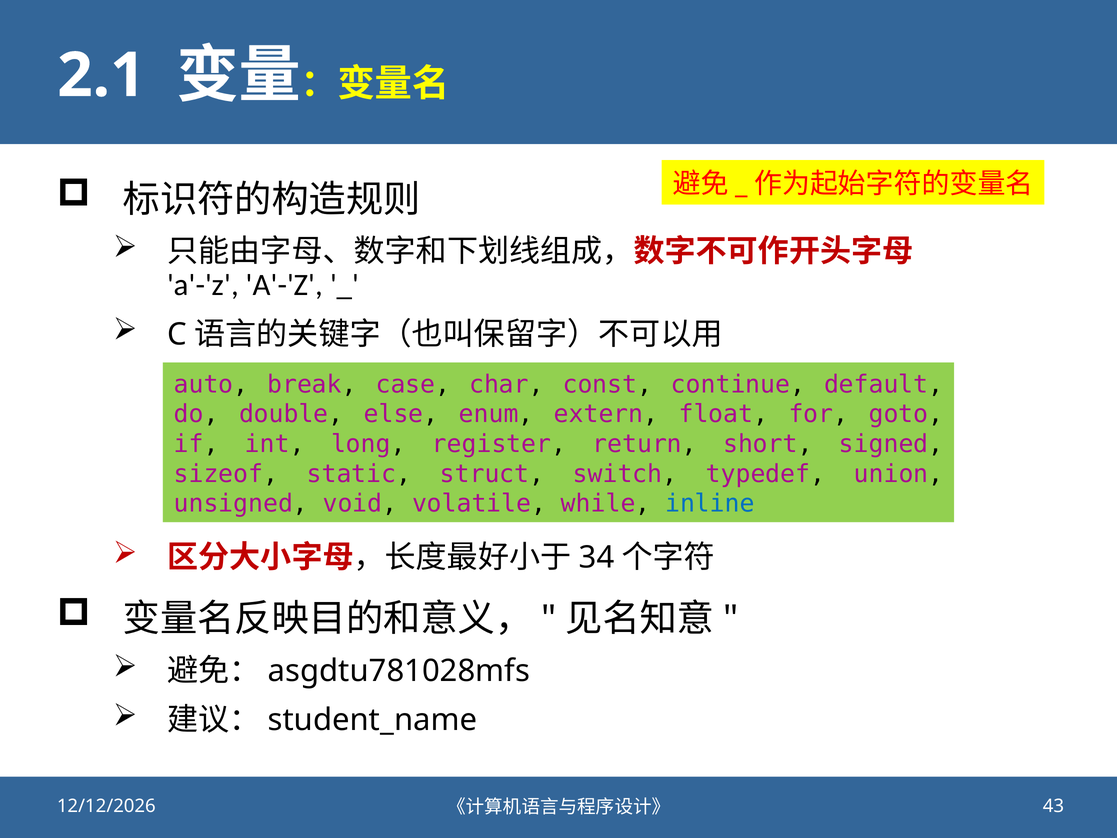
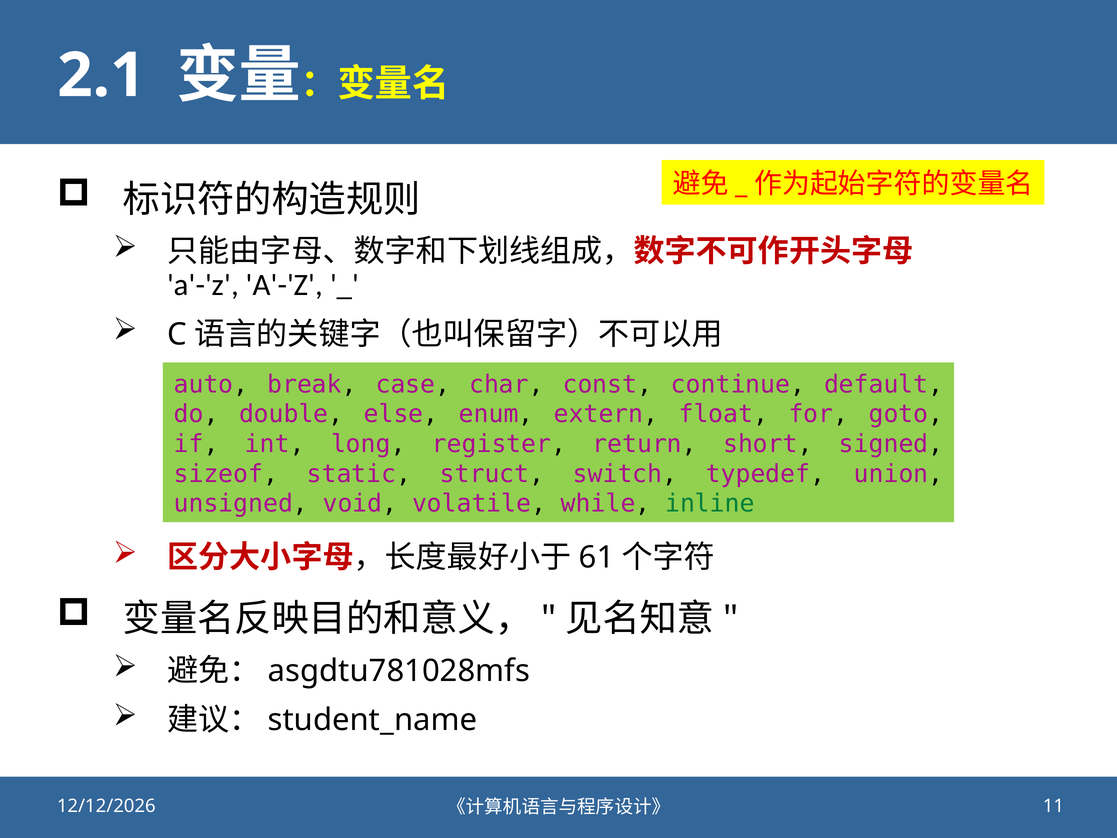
inline colour: blue -> green
34: 34 -> 61
43: 43 -> 11
